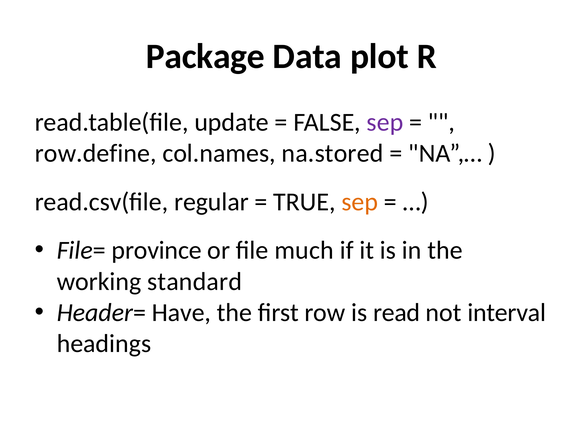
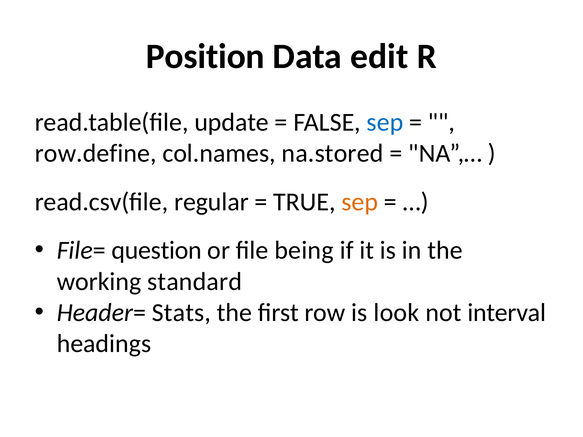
Package: Package -> Position
plot: plot -> edit
sep at (385, 122) colour: purple -> blue
province: province -> question
much: much -> being
Have: Have -> Stats
read: read -> look
